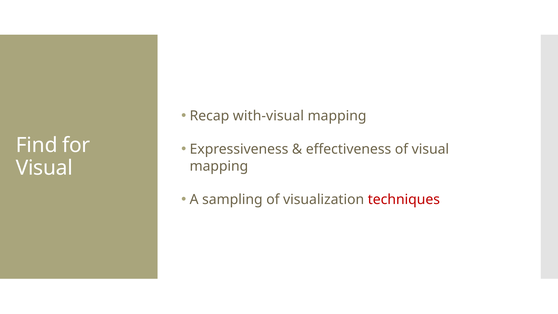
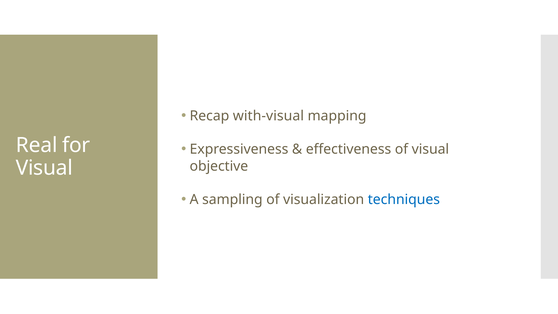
Find: Find -> Real
mapping at (219, 166): mapping -> objective
techniques colour: red -> blue
